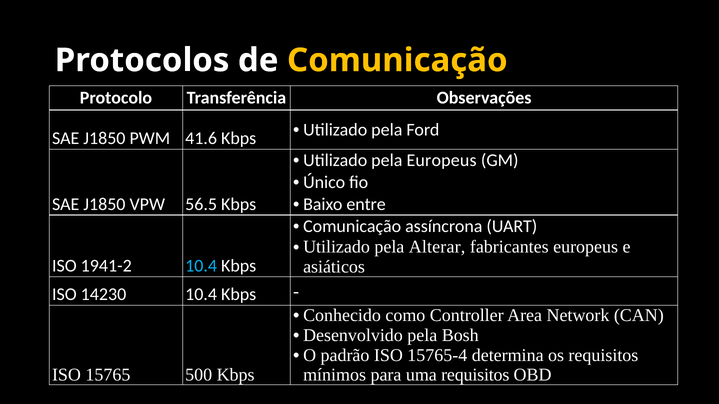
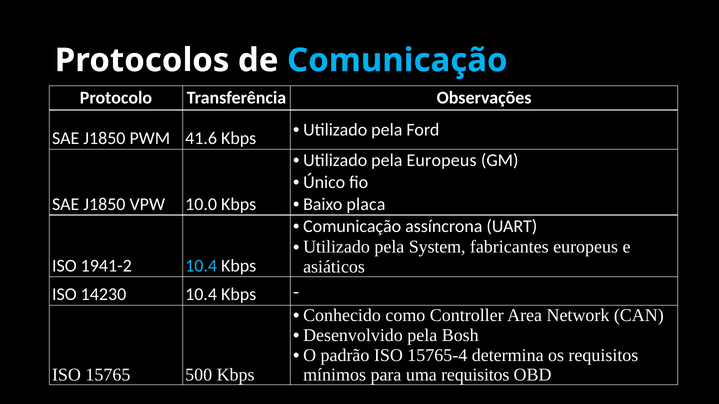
Comunicação at (397, 60) colour: yellow -> light blue
entre: entre -> placa
56.5: 56.5 -> 10.0
Alterar: Alterar -> System
